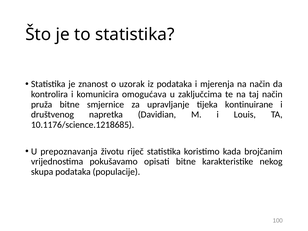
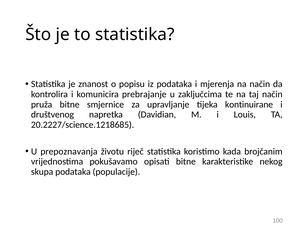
uzorak: uzorak -> popisu
omogućava: omogućava -> prebrajanje
10.1176/science.1218685: 10.1176/science.1218685 -> 20.2227/science.1218685
